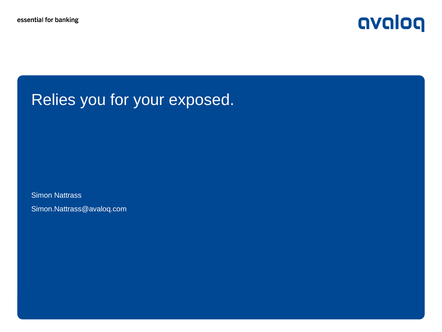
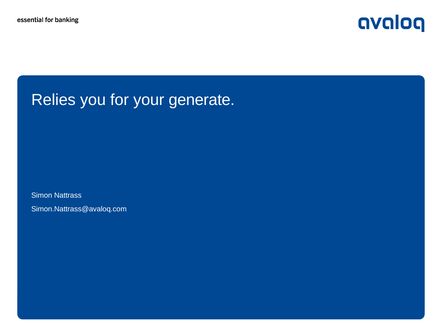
exposed: exposed -> generate
